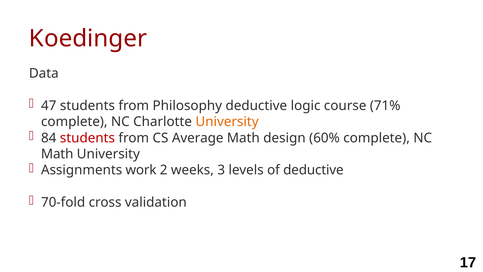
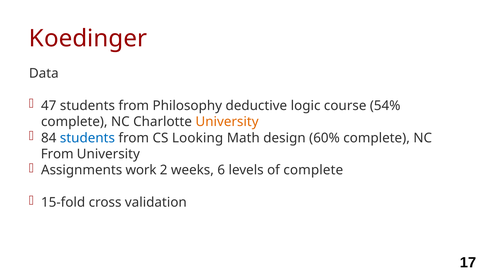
71%: 71% -> 54%
students at (87, 138) colour: red -> blue
Average: Average -> Looking
Math at (57, 154): Math -> From
3: 3 -> 6
of deductive: deductive -> complete
70-fold: 70-fold -> 15-fold
